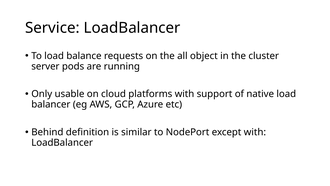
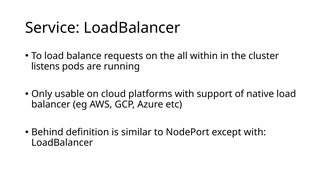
object: object -> within
server: server -> listens
